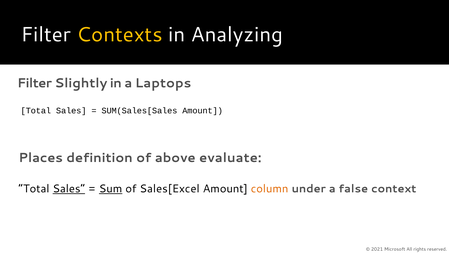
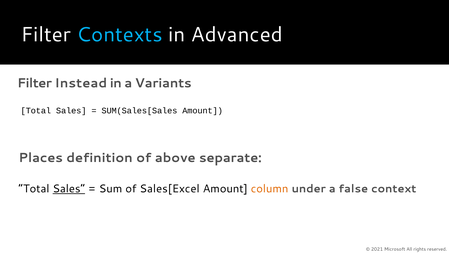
Contexts colour: yellow -> light blue
Analyzing: Analyzing -> Advanced
Slightly: Slightly -> Instead
Laptops: Laptops -> Variants
evaluate: evaluate -> separate
Sum underline: present -> none
